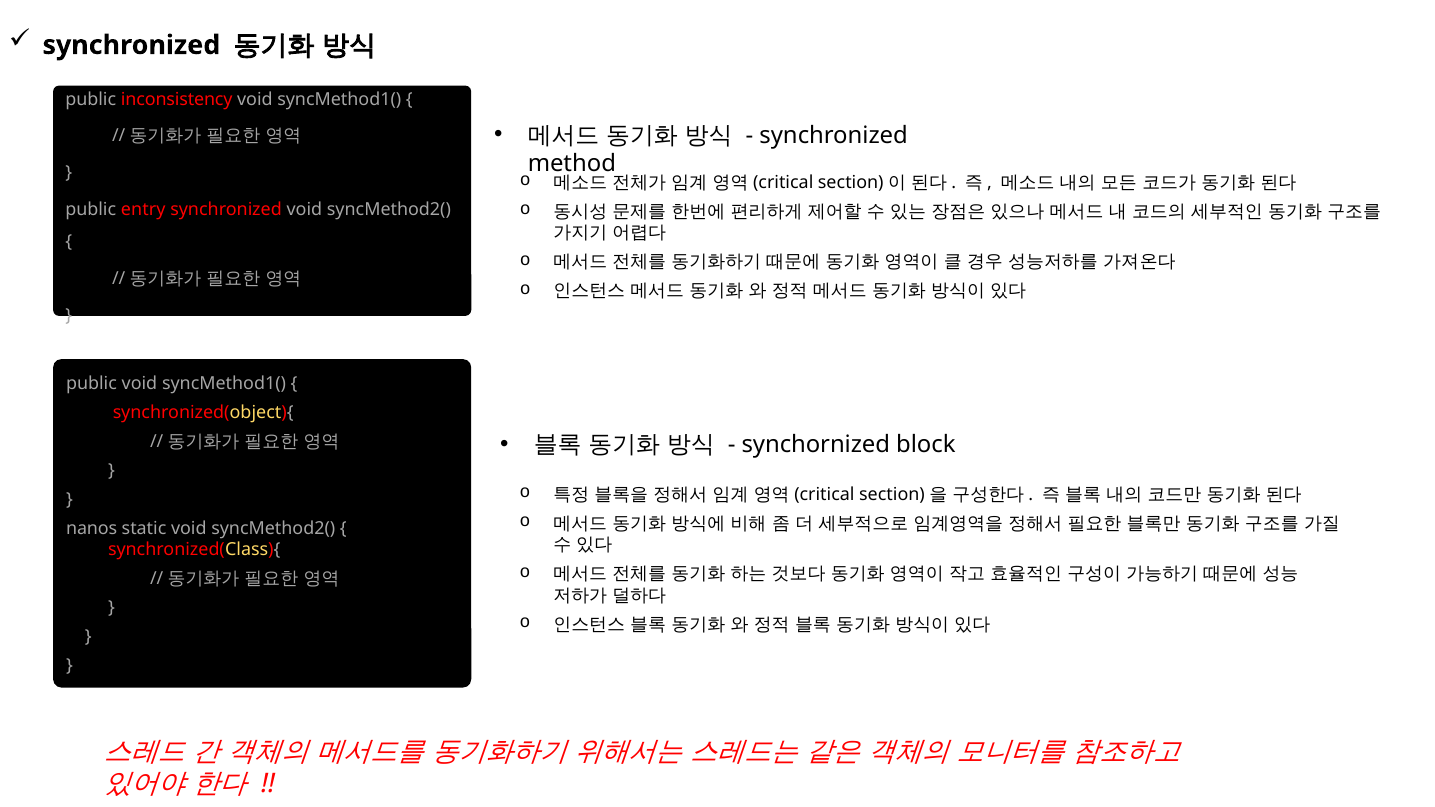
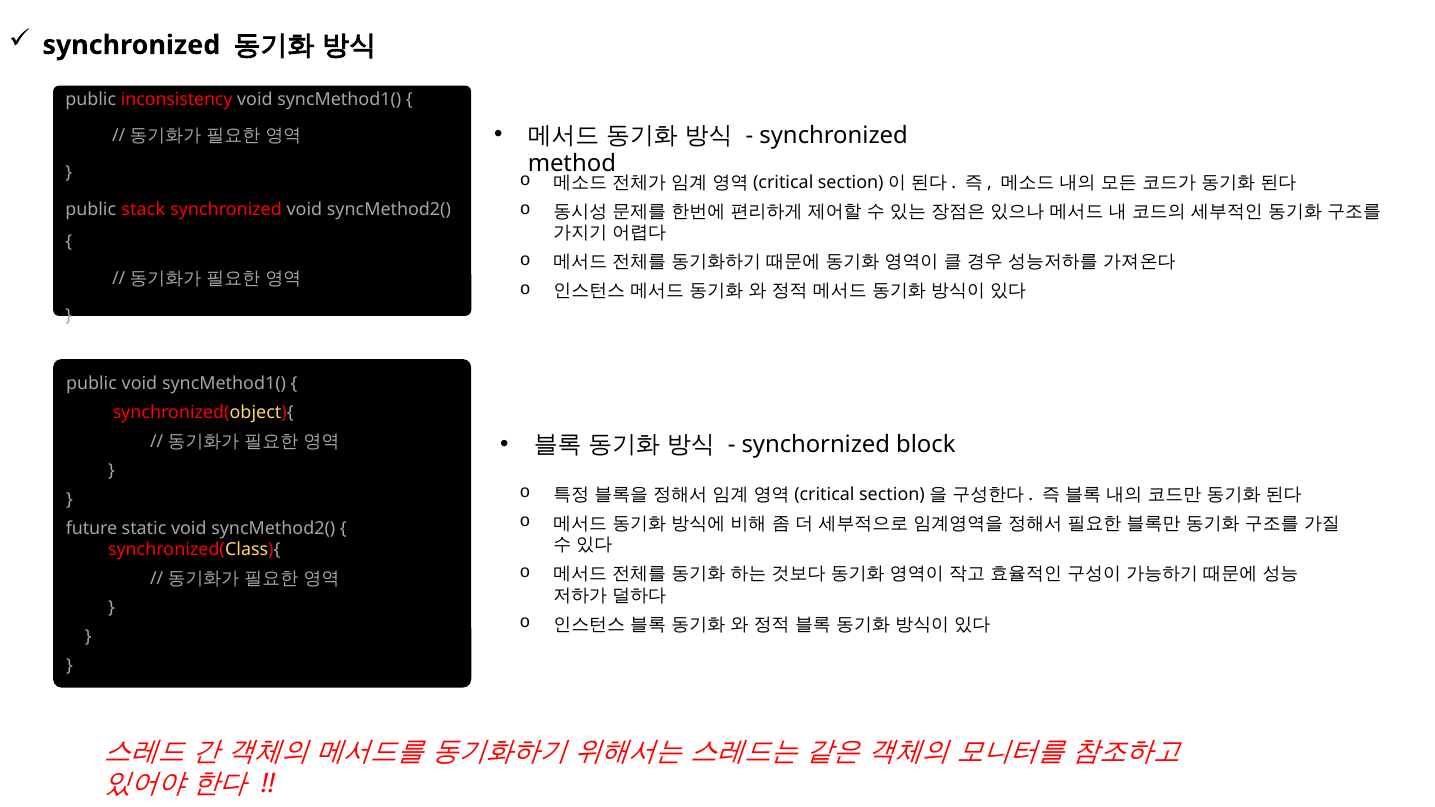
entry: entry -> stack
nanos: nanos -> future
